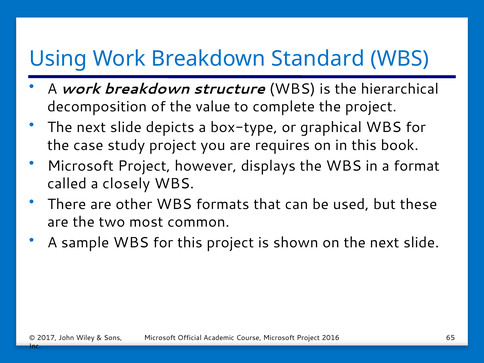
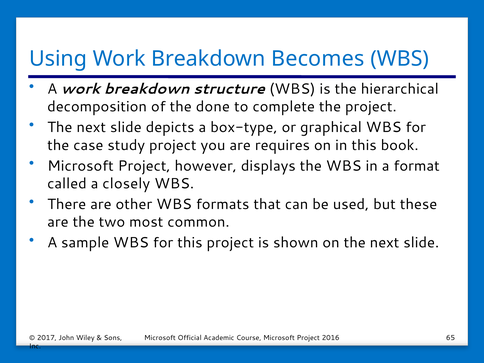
Standard: Standard -> Becomes
value: value -> done
